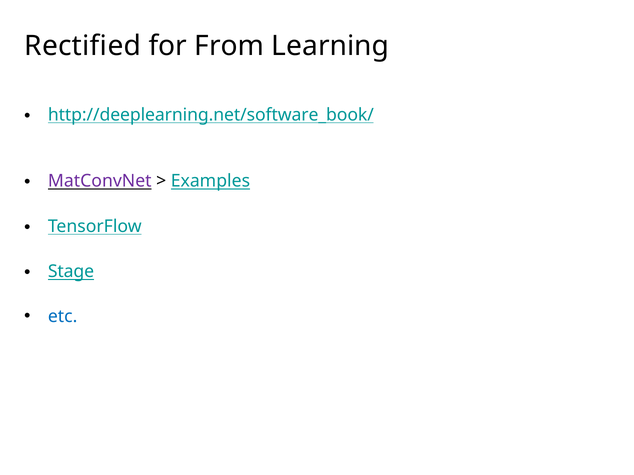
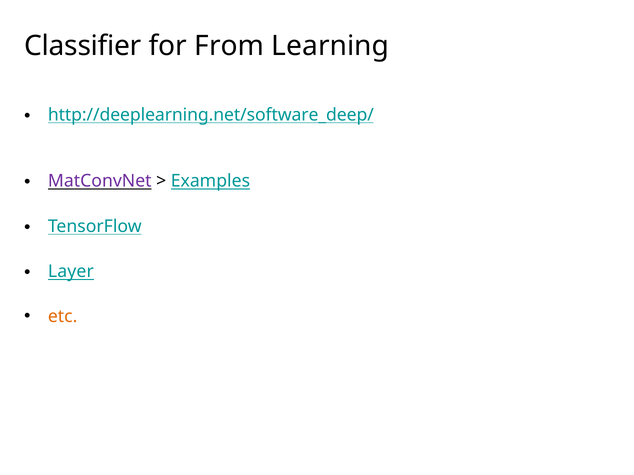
Rectified: Rectified -> Classifier
http://deeplearning.net/software_book/: http://deeplearning.net/software_book/ -> http://deeplearning.net/software_deep/
Stage: Stage -> Layer
etc colour: blue -> orange
